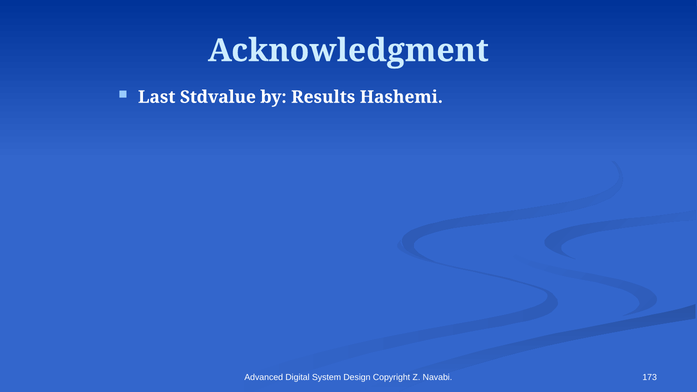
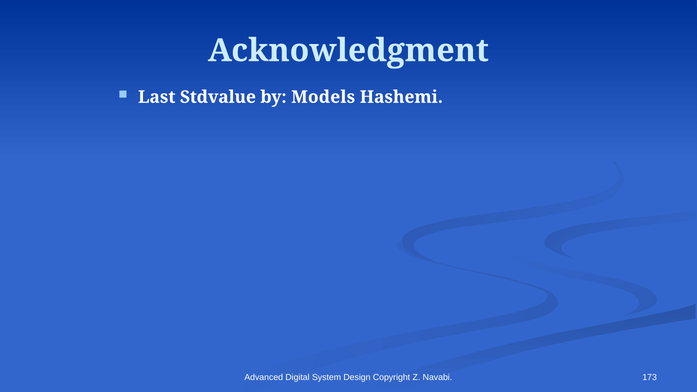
Results: Results -> Models
